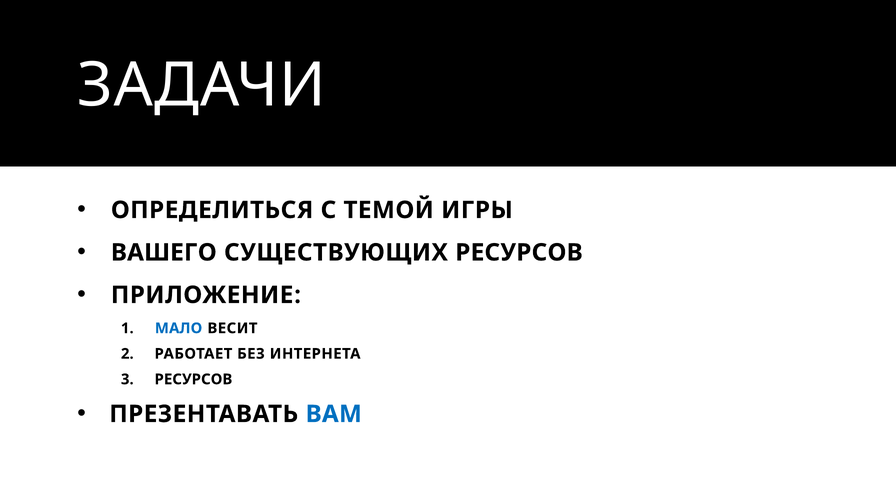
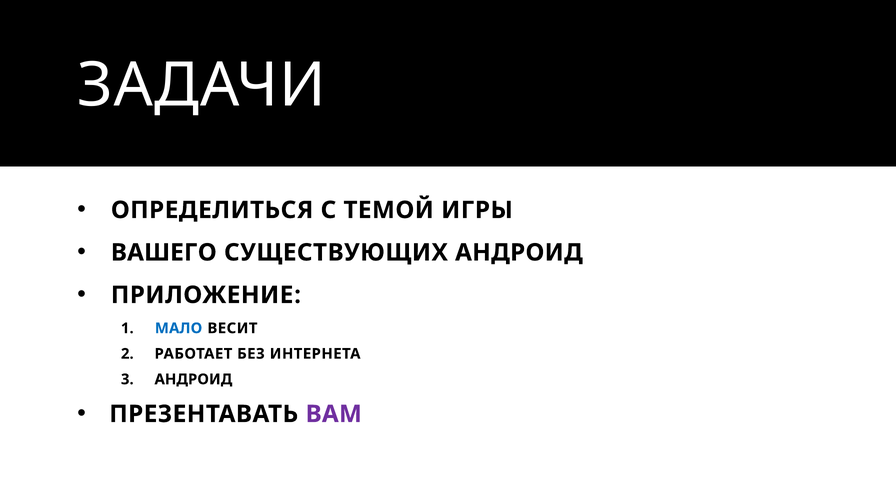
СУЩЕСТВУЮЩИХ РЕСУРСОВ: РЕСУРСОВ -> АНДРОИД
РЕСУРСОВ at (193, 379): РЕСУРСОВ -> АНДРОИД
ВАМ colour: blue -> purple
